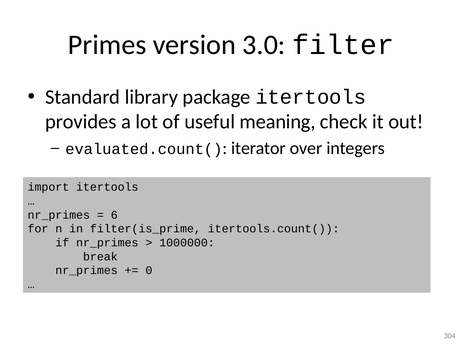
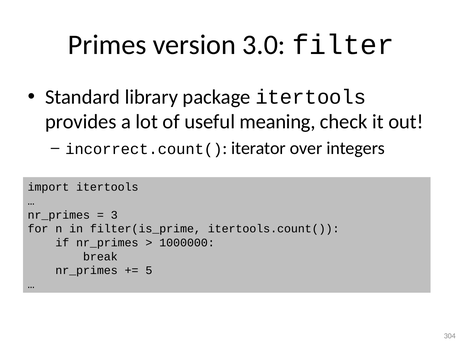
evaluated.count(: evaluated.count( -> incorrect.count(
6: 6 -> 3
0: 0 -> 5
